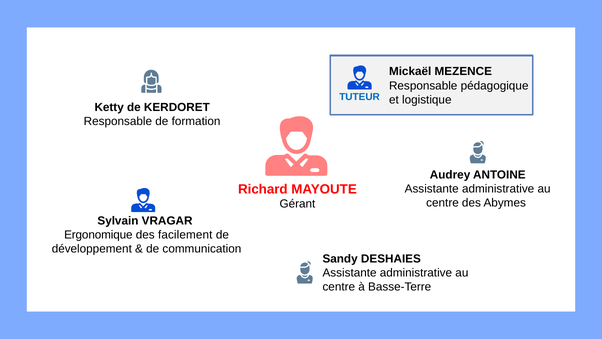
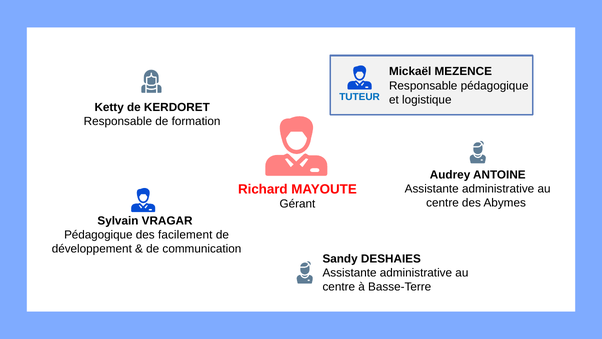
Ergonomique at (98, 235): Ergonomique -> Pédagogique
